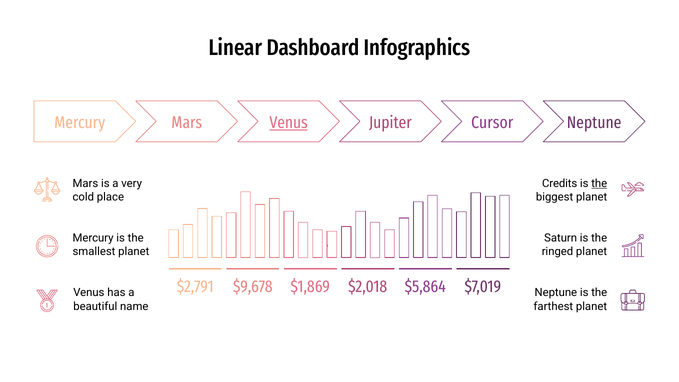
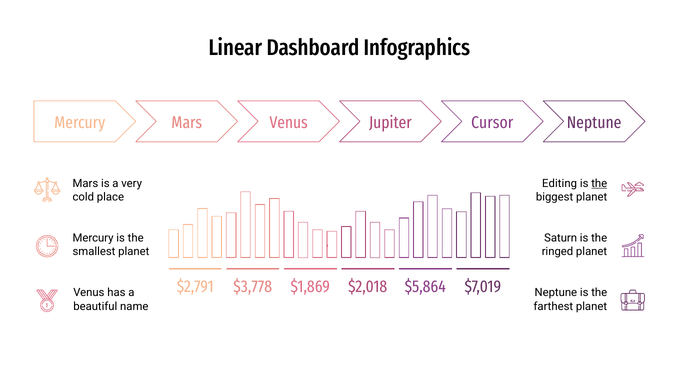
Venus at (289, 122) underline: present -> none
Credits: Credits -> Editing
$9,678: $9,678 -> $3,778
